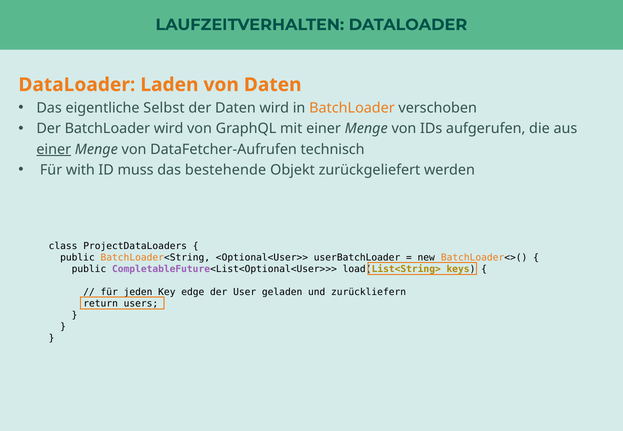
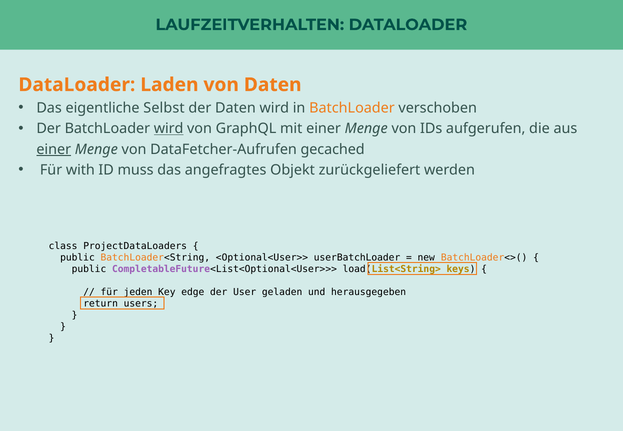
wird at (169, 129) underline: none -> present
technisch: technisch -> gecached
bestehende: bestehende -> angefragtes
zurückliefern: zurückliefern -> herausgegeben
